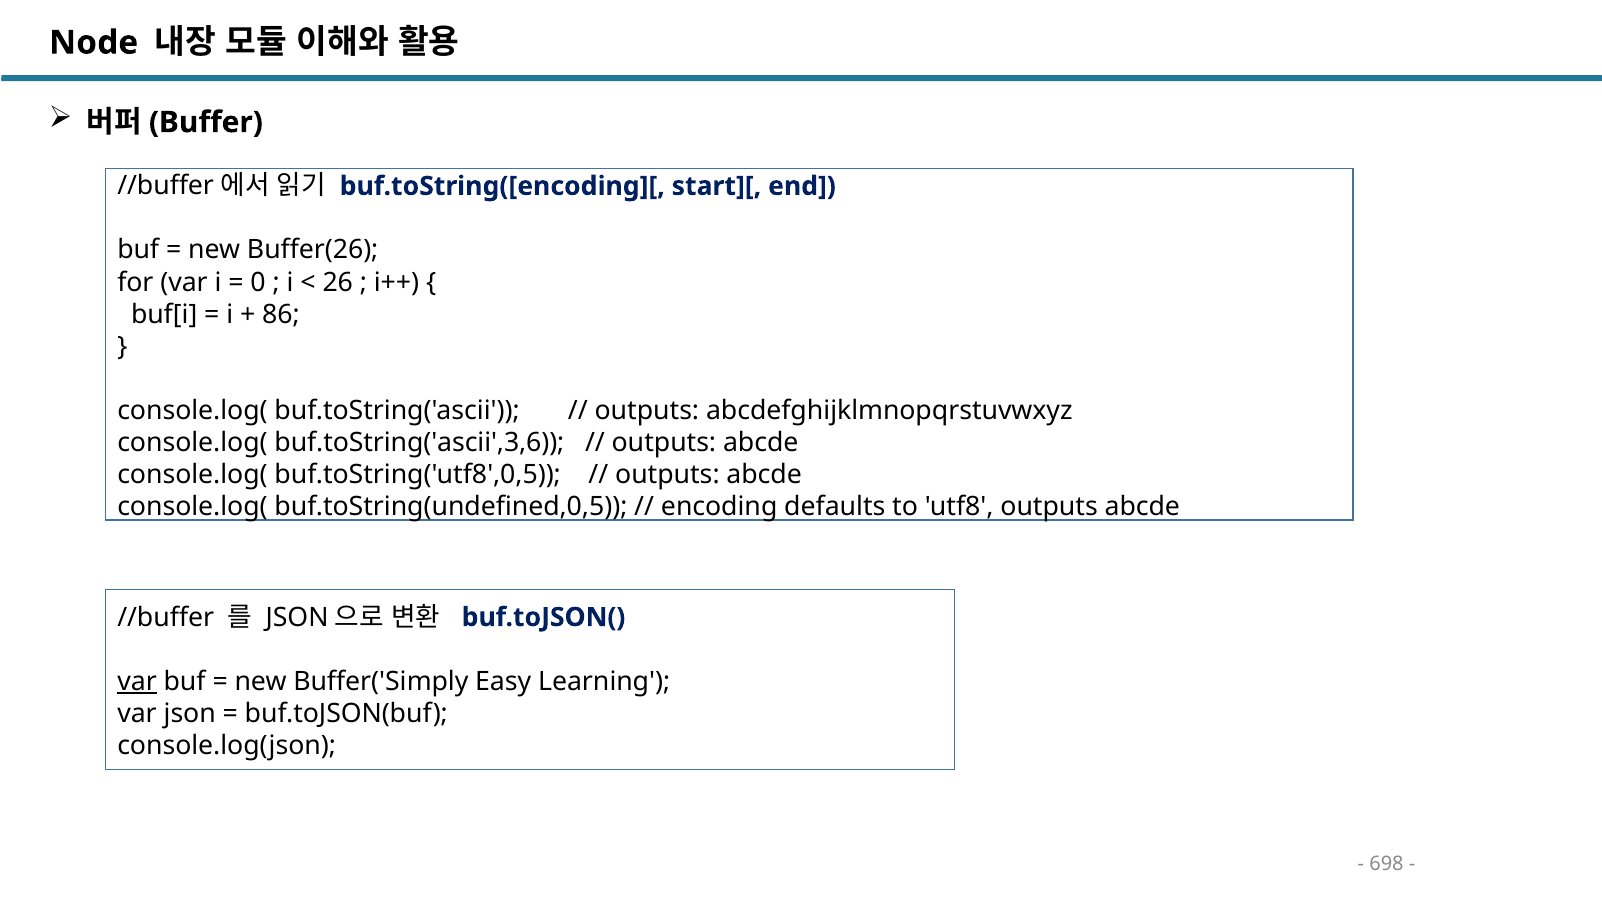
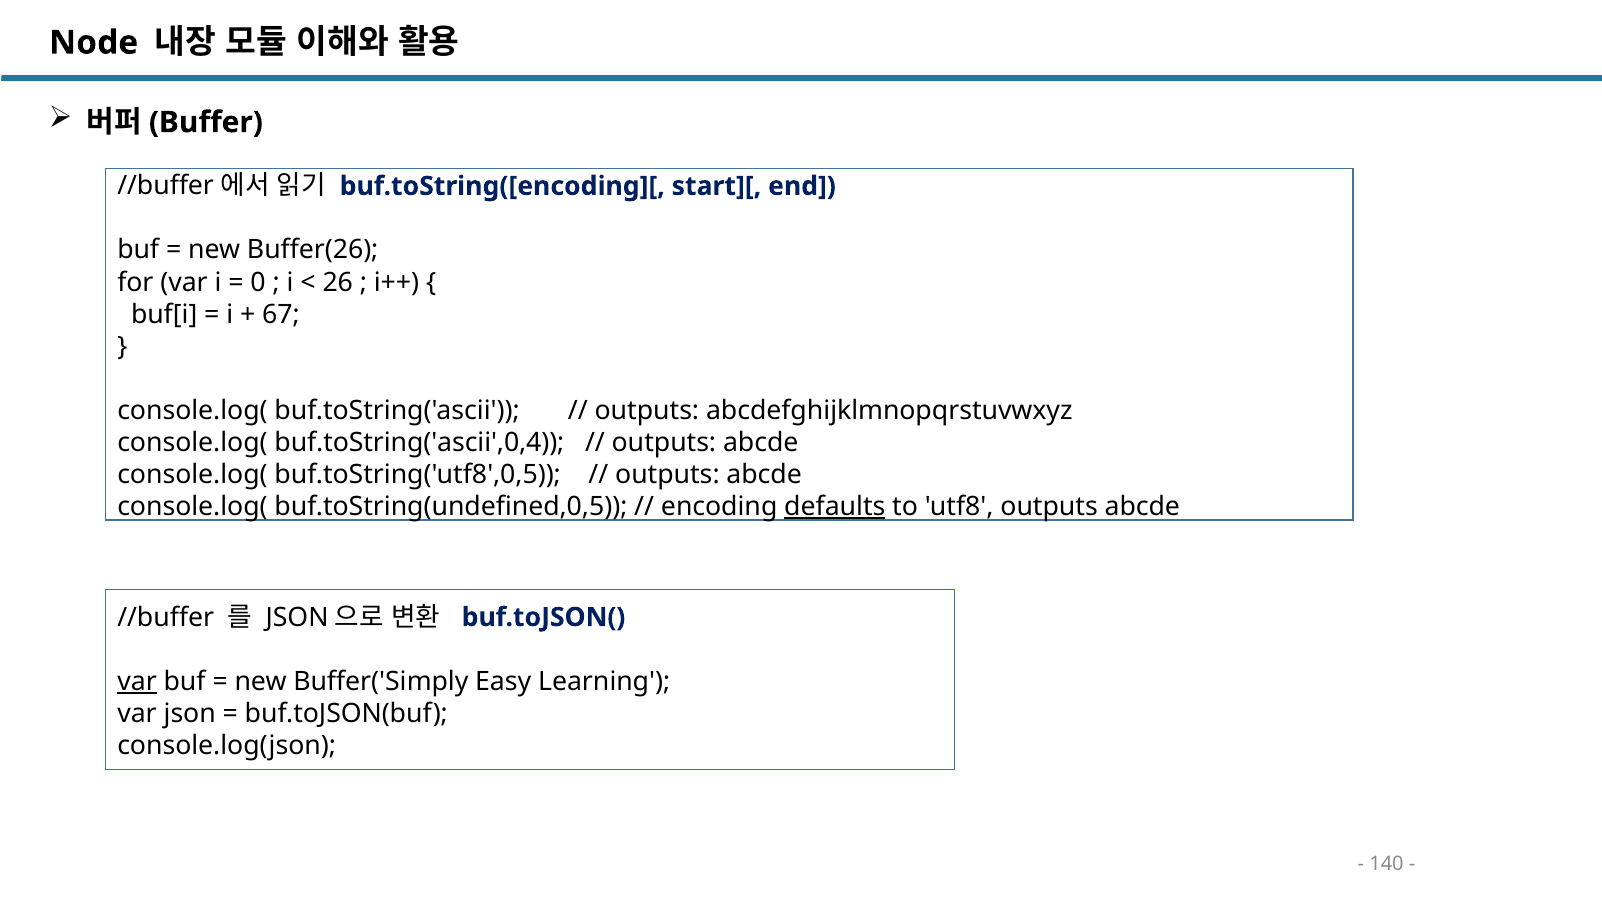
86: 86 -> 67
buf.toString('ascii',3,6: buf.toString('ascii',3,6 -> buf.toString('ascii',0,4
defaults underline: none -> present
698: 698 -> 140
